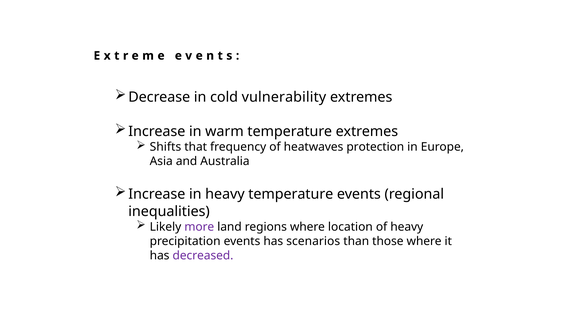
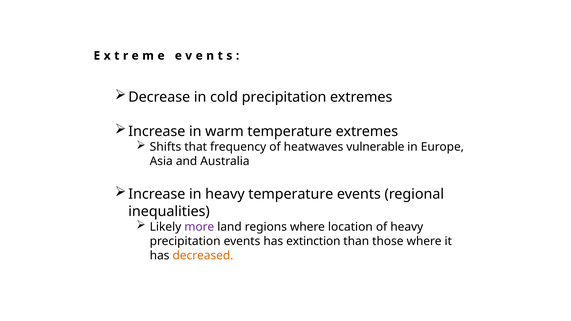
cold vulnerability: vulnerability -> precipitation
protection: protection -> vulnerable
scenarios: scenarios -> extinction
decreased colour: purple -> orange
